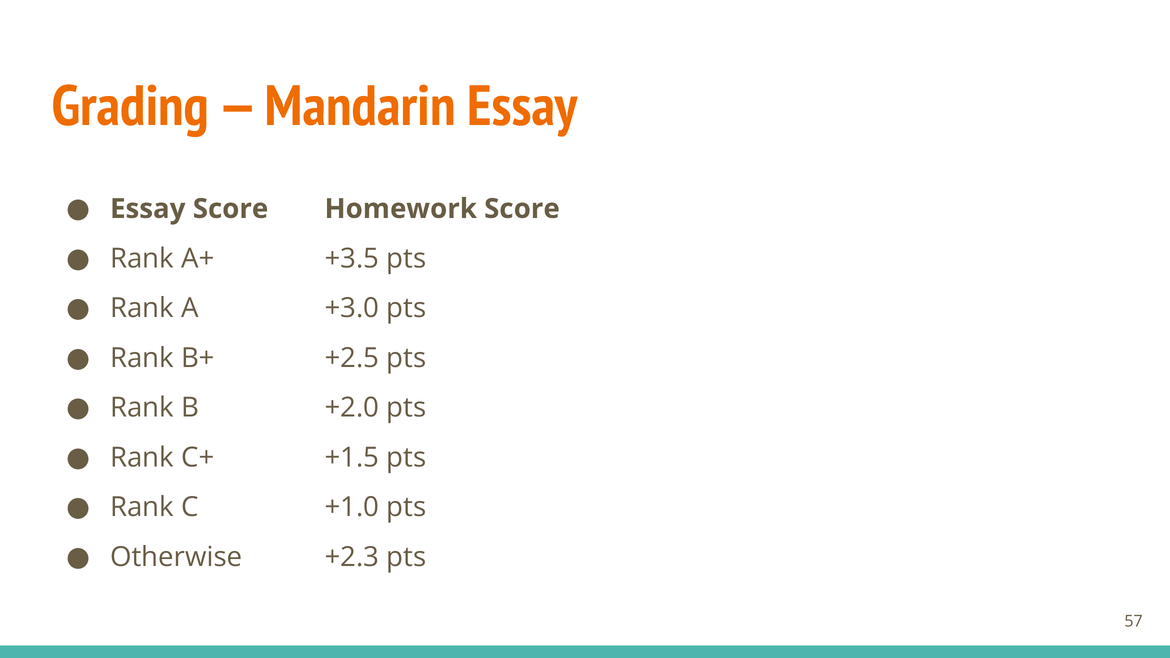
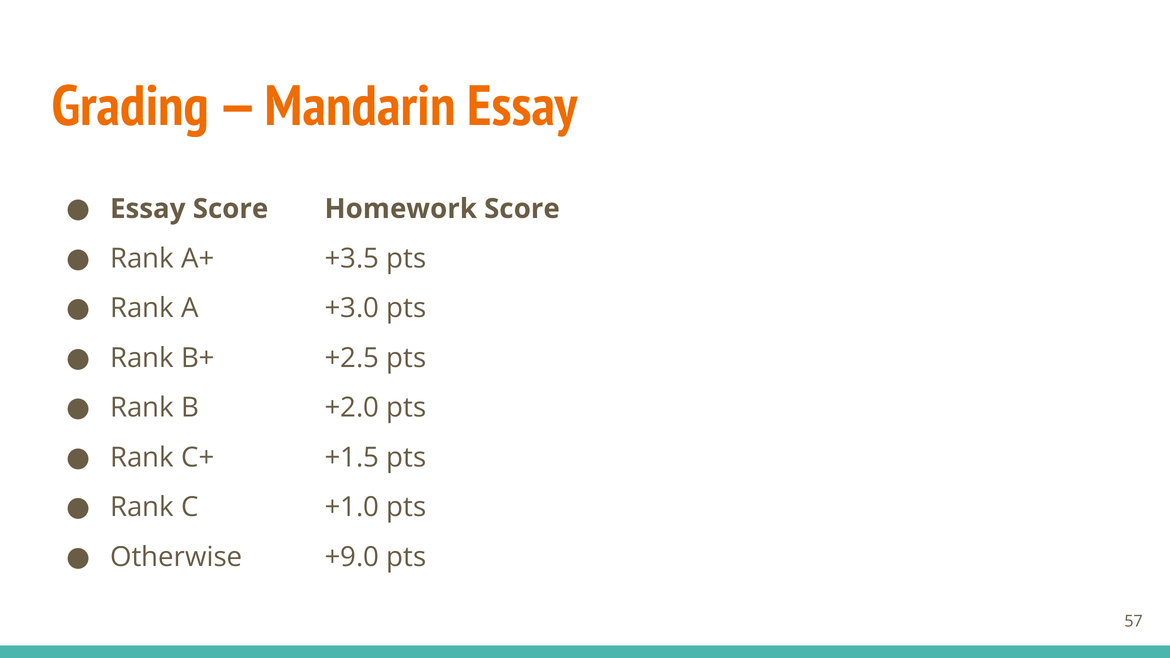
+2.3: +2.3 -> +9.0
